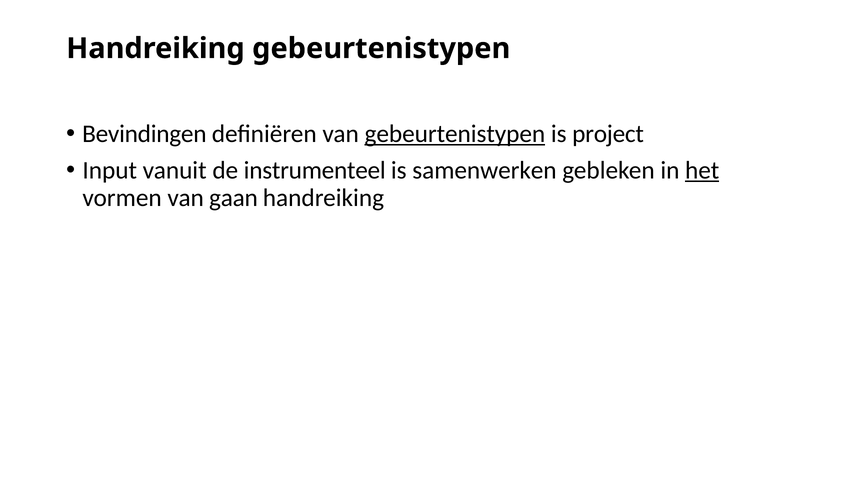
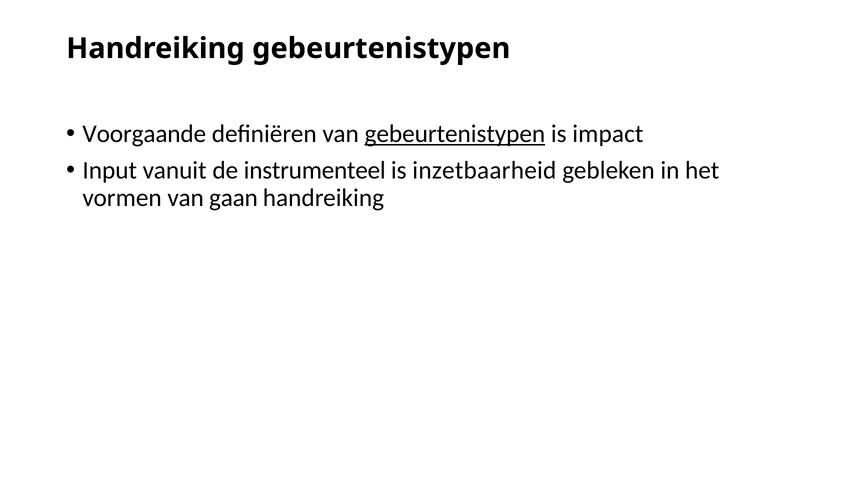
Bevindingen: Bevindingen -> Voorgaande
project: project -> impact
samenwerken: samenwerken -> inzetbaarheid
het underline: present -> none
